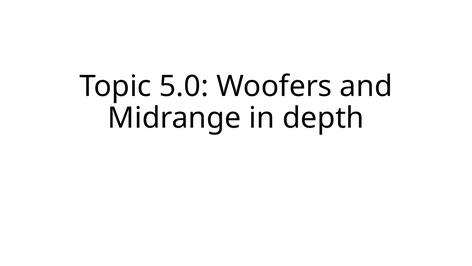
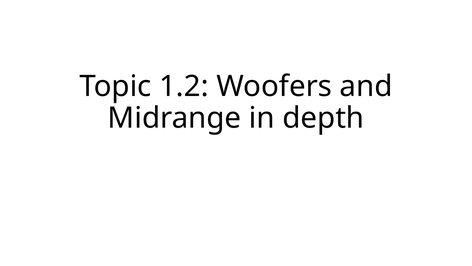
5.0: 5.0 -> 1.2
